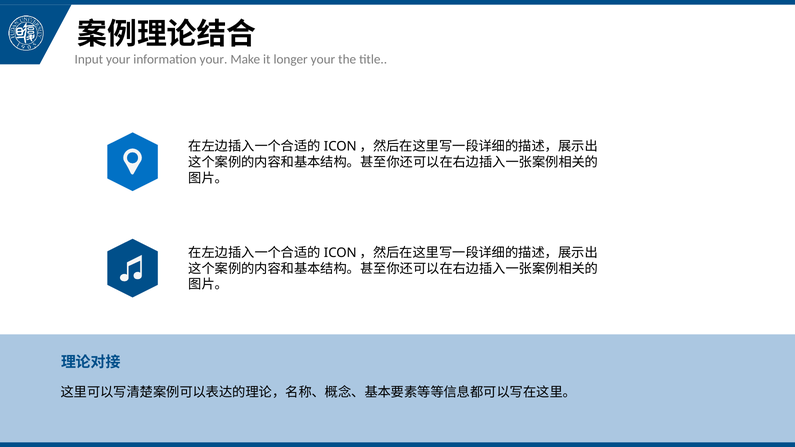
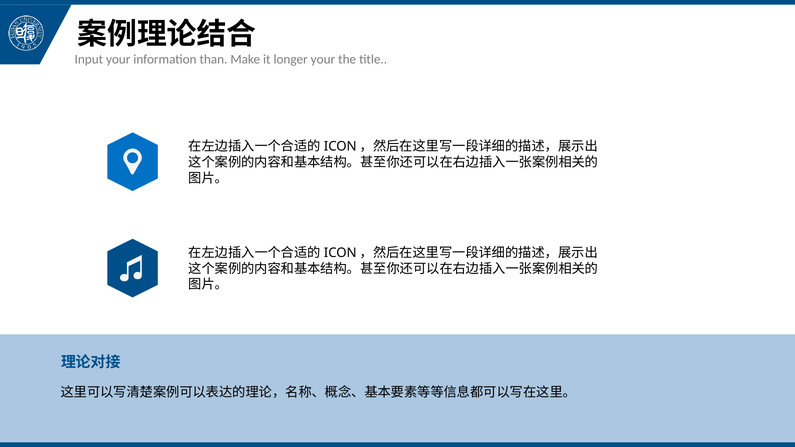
information your: your -> than
